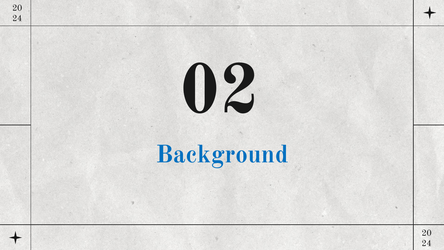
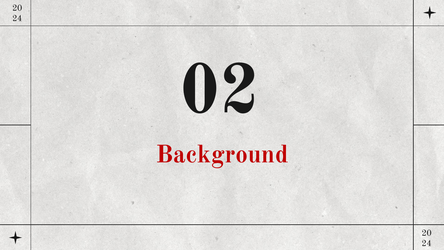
Background colour: blue -> red
